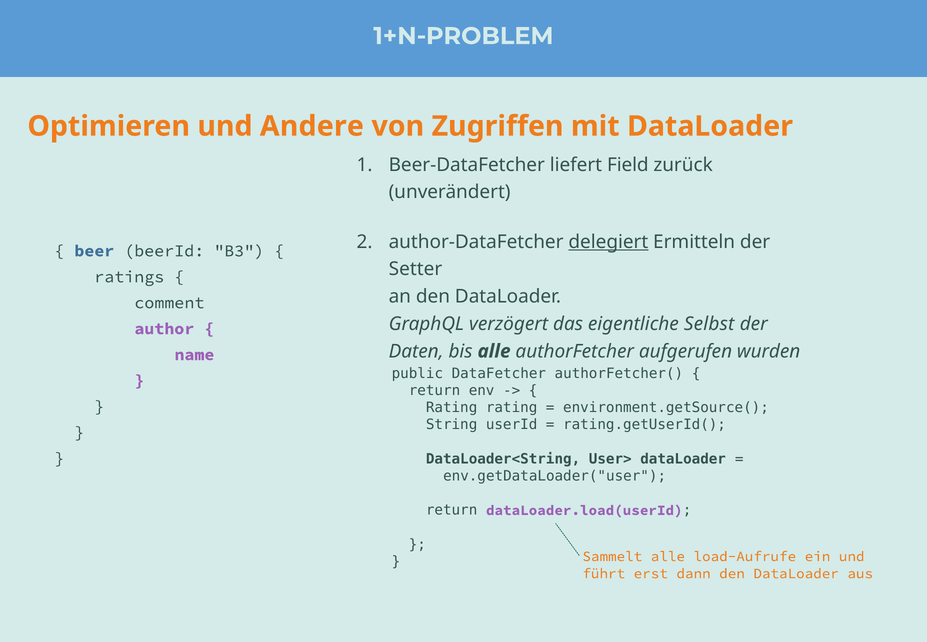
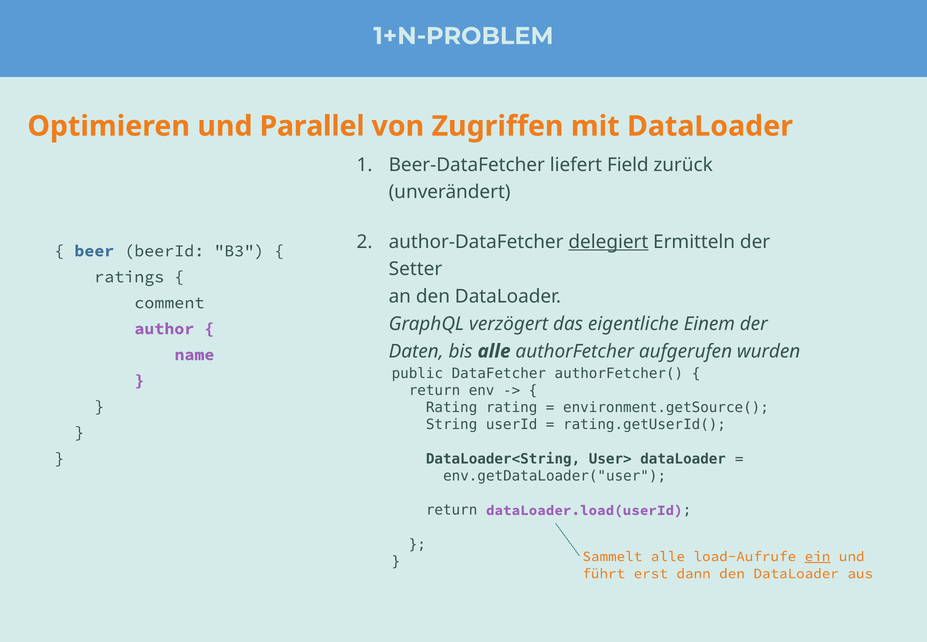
Andere: Andere -> Parallel
Selbst: Selbst -> Einem
ein underline: none -> present
